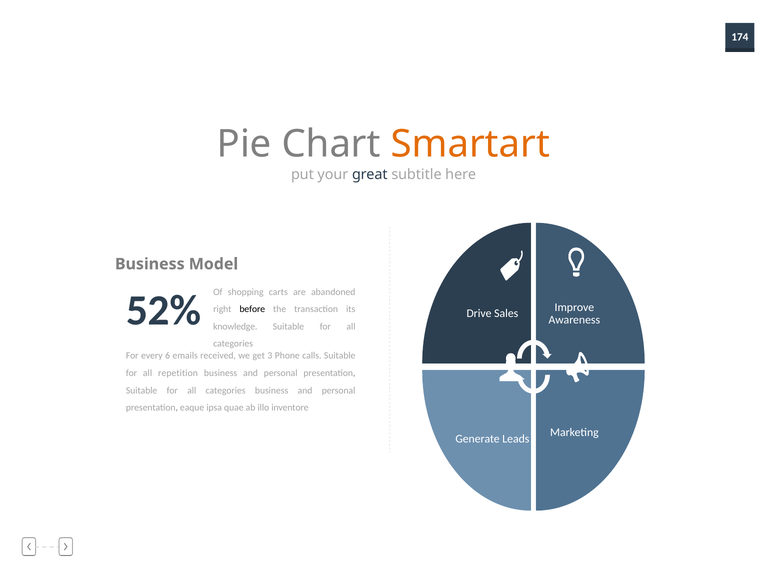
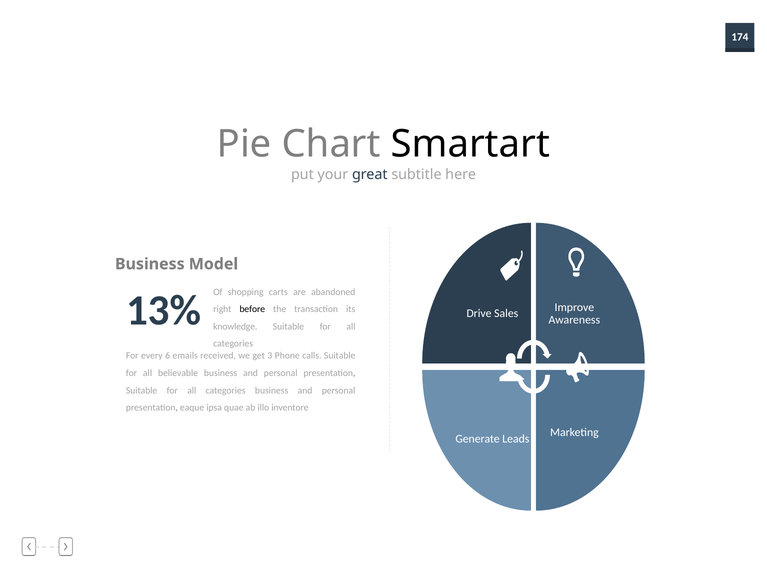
Smartart colour: orange -> black
52%: 52% -> 13%
repetition: repetition -> believable
